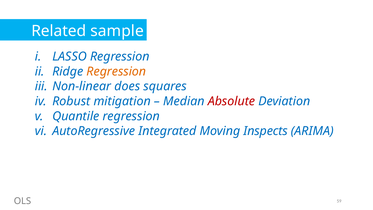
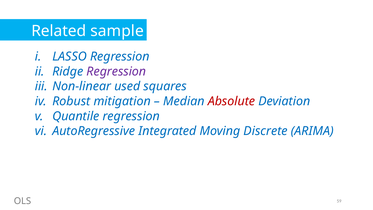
Regression at (116, 71) colour: orange -> purple
does: does -> used
Inspects: Inspects -> Discrete
